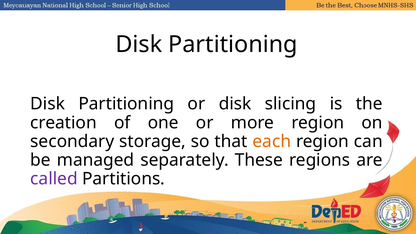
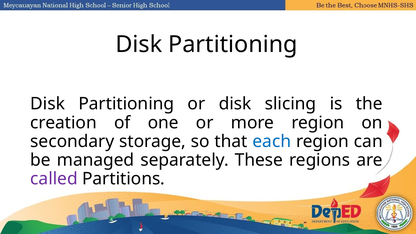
each colour: orange -> blue
